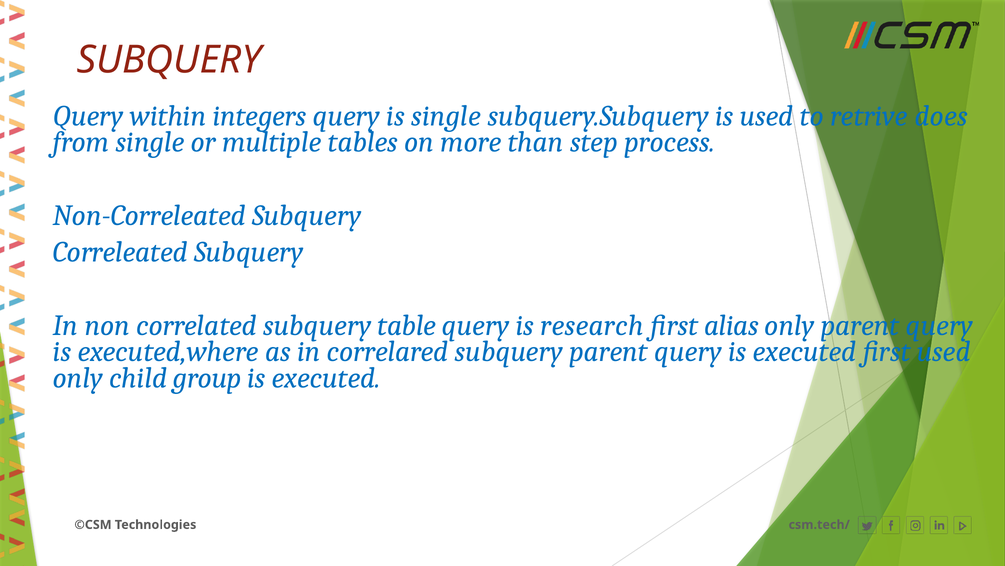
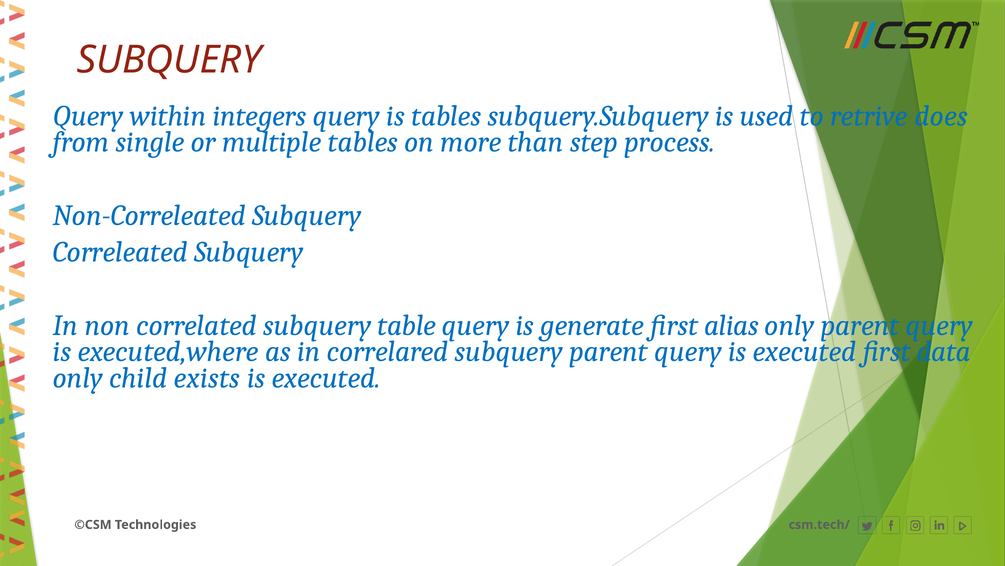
is single: single -> tables
research: research -> generate
first used: used -> data
group: group -> exists
